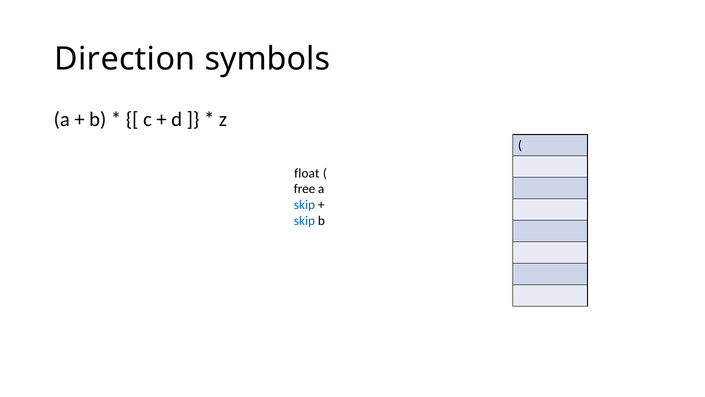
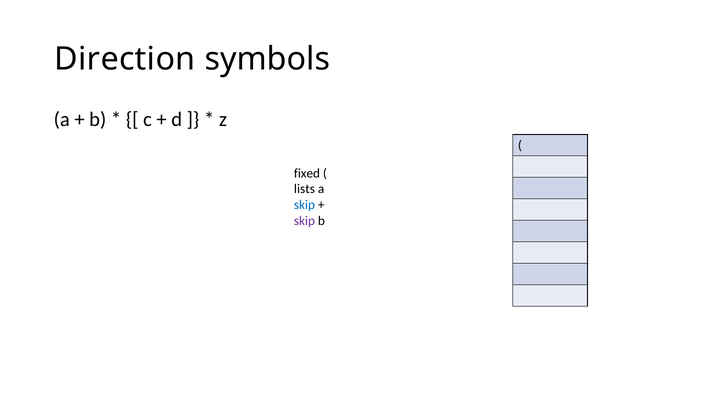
float: float -> fixed
free: free -> lists
skip at (304, 221) colour: blue -> purple
